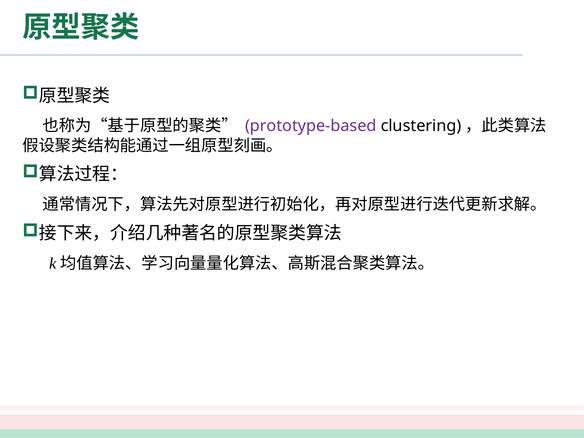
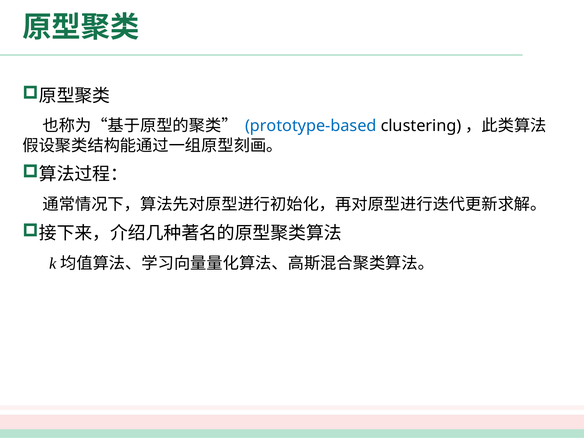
prototype-based colour: purple -> blue
